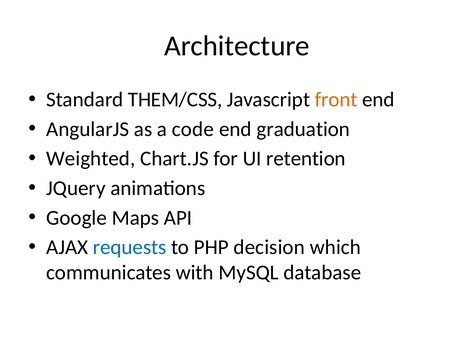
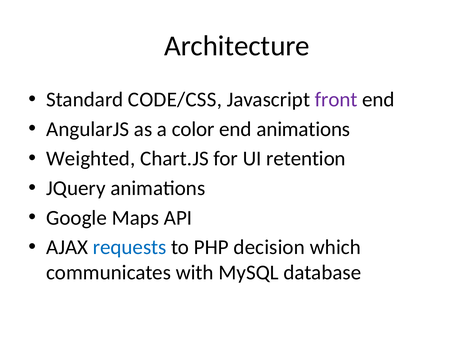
THEM/CSS: THEM/CSS -> CODE/CSS
front colour: orange -> purple
code: code -> color
end graduation: graduation -> animations
